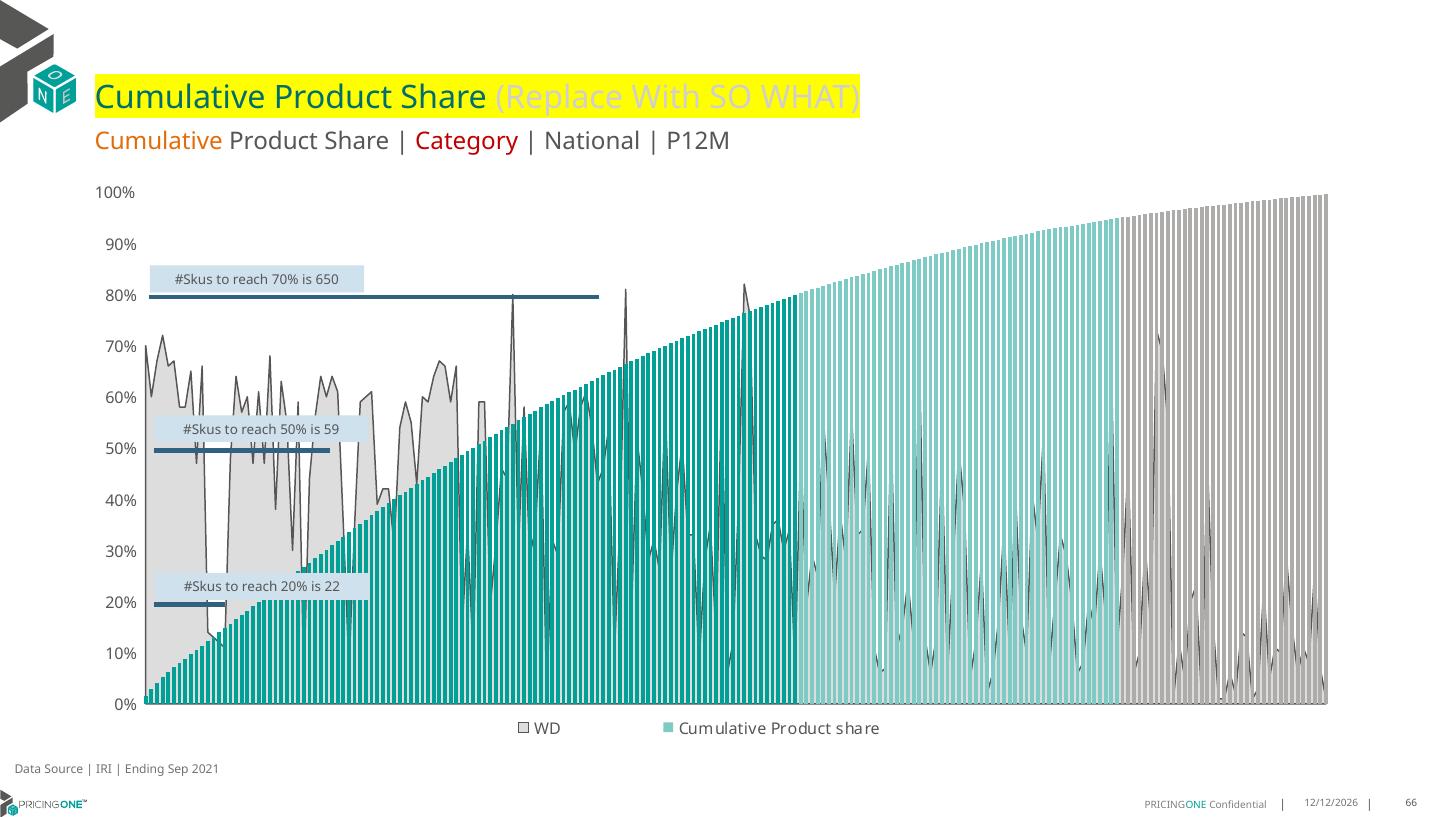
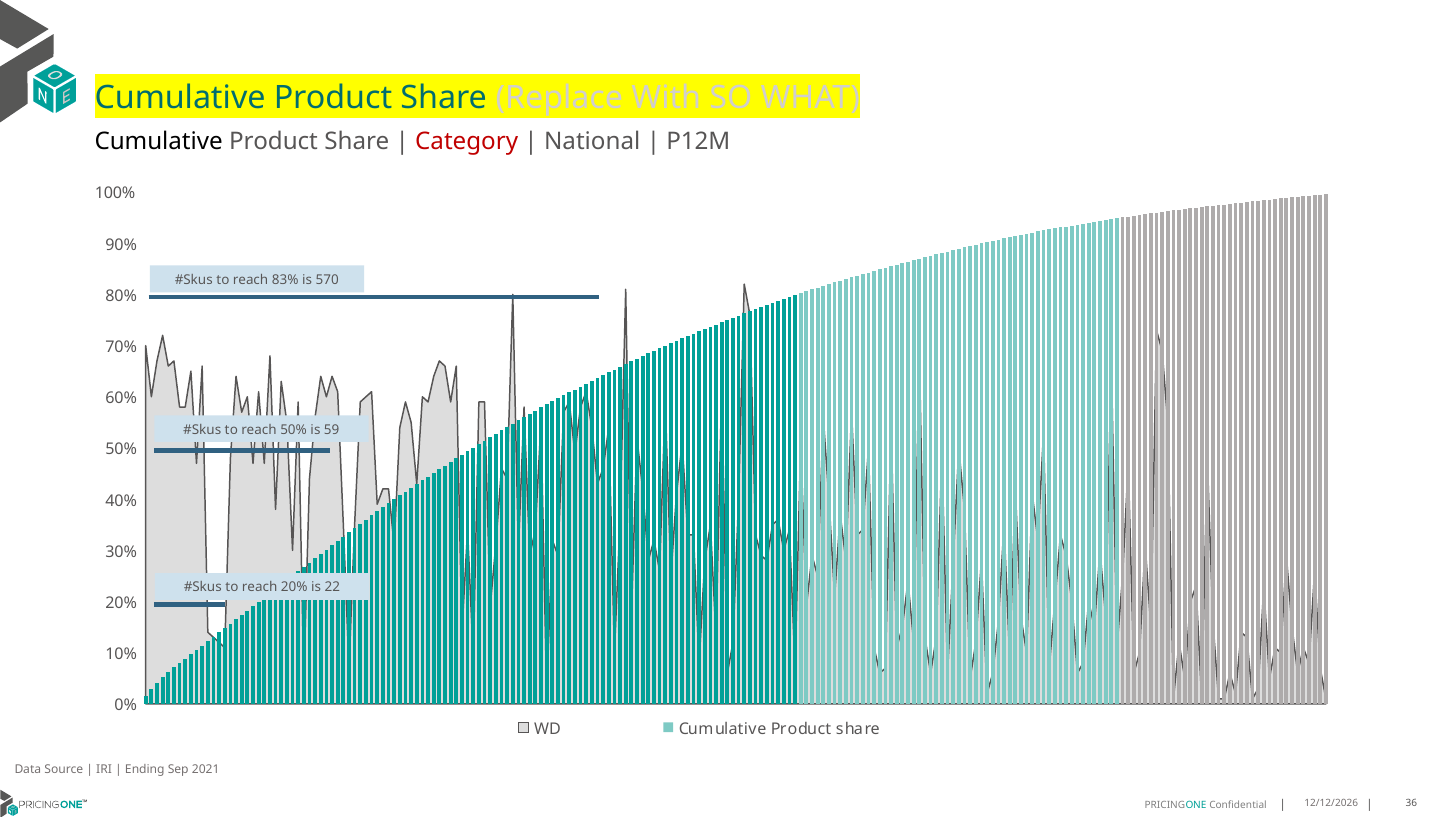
Cumulative at (159, 142) colour: orange -> black
reach 70%: 70% -> 83%
650: 650 -> 570
66: 66 -> 36
